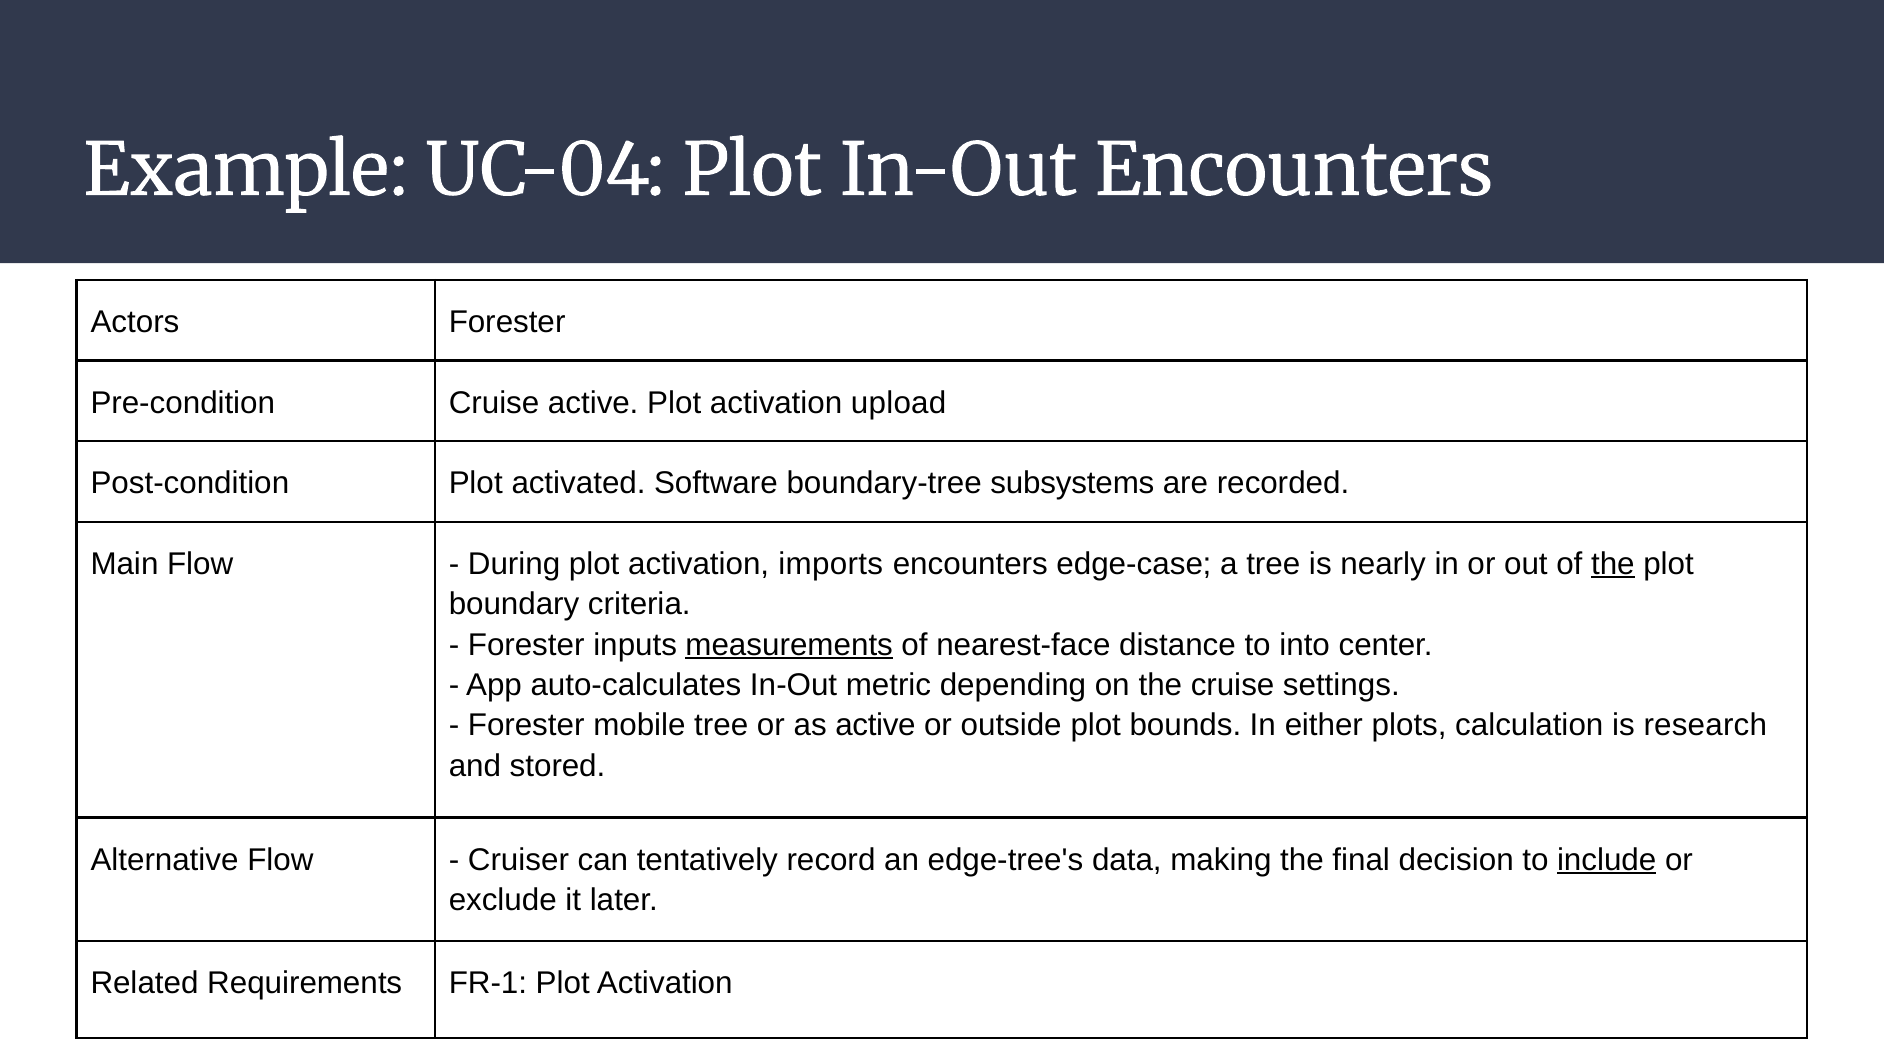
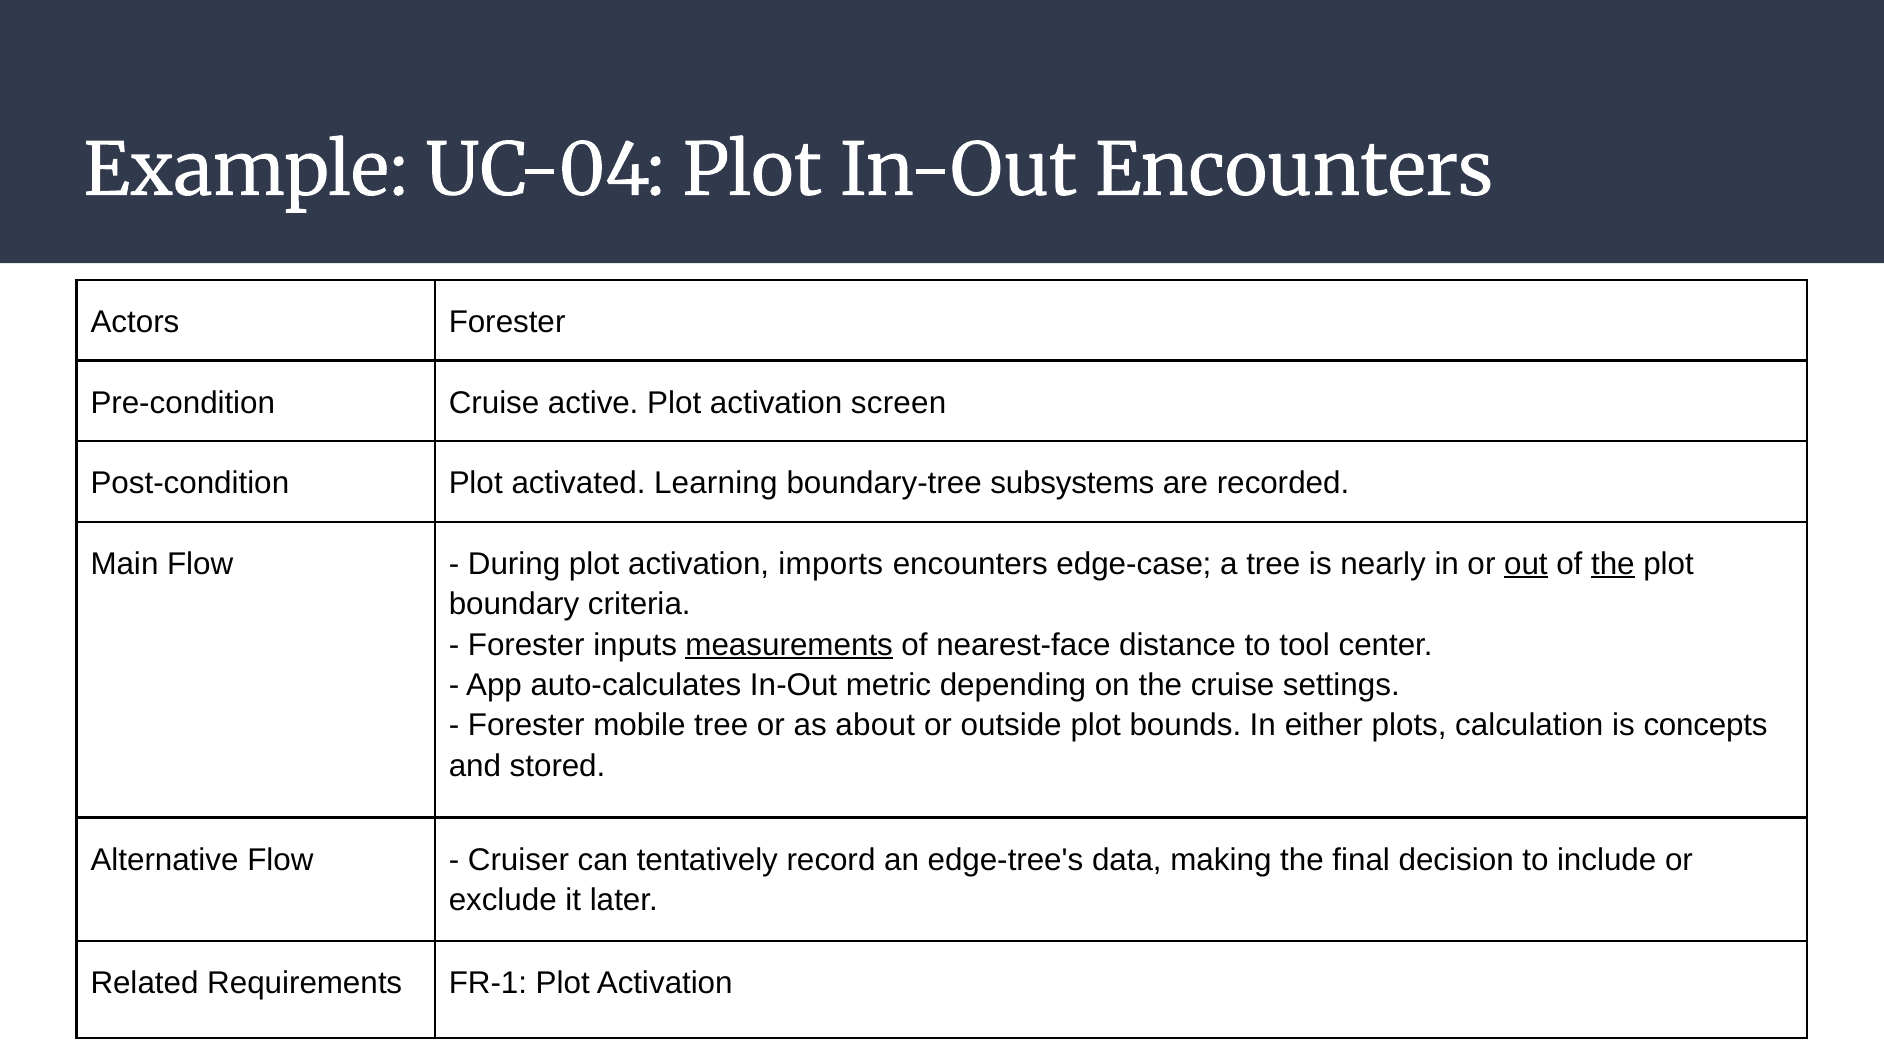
upload: upload -> screen
Software: Software -> Learning
out underline: none -> present
into: into -> tool
as active: active -> about
research: research -> concepts
include underline: present -> none
